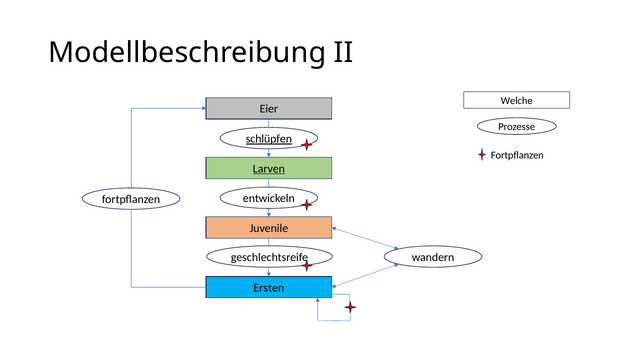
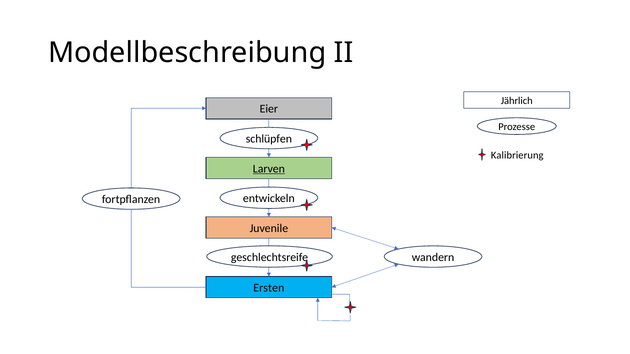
Welche: Welche -> Jährlich
schlüpfen underline: present -> none
Fortpflanzen at (517, 155): Fortpflanzen -> Kalibrierung
